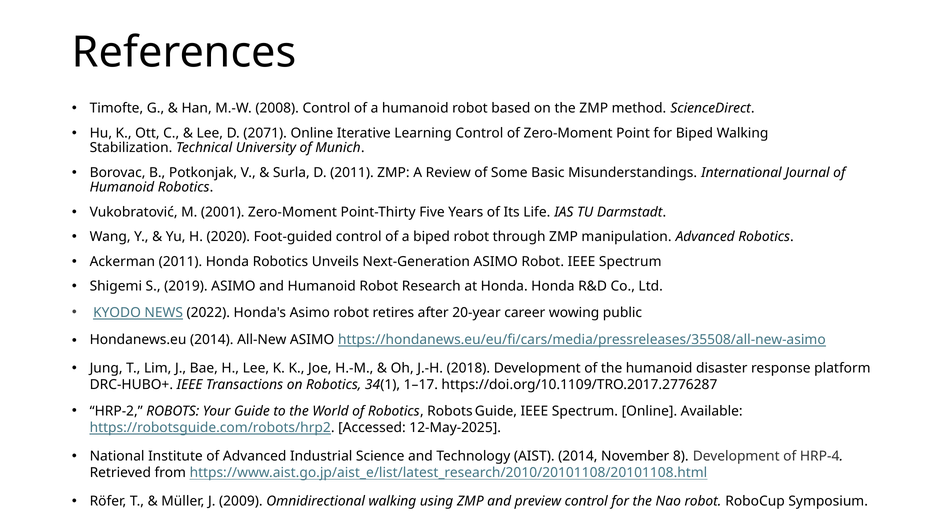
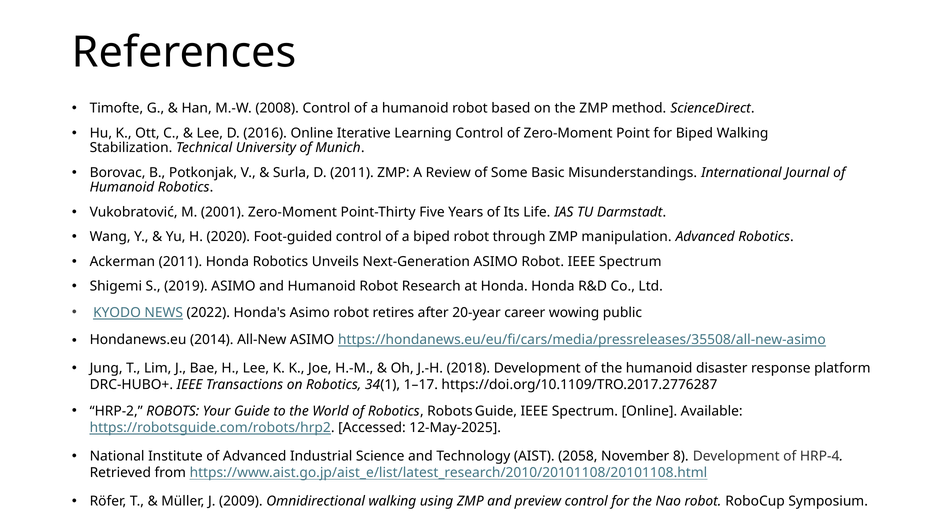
2071: 2071 -> 2016
AIST 2014: 2014 -> 2058
